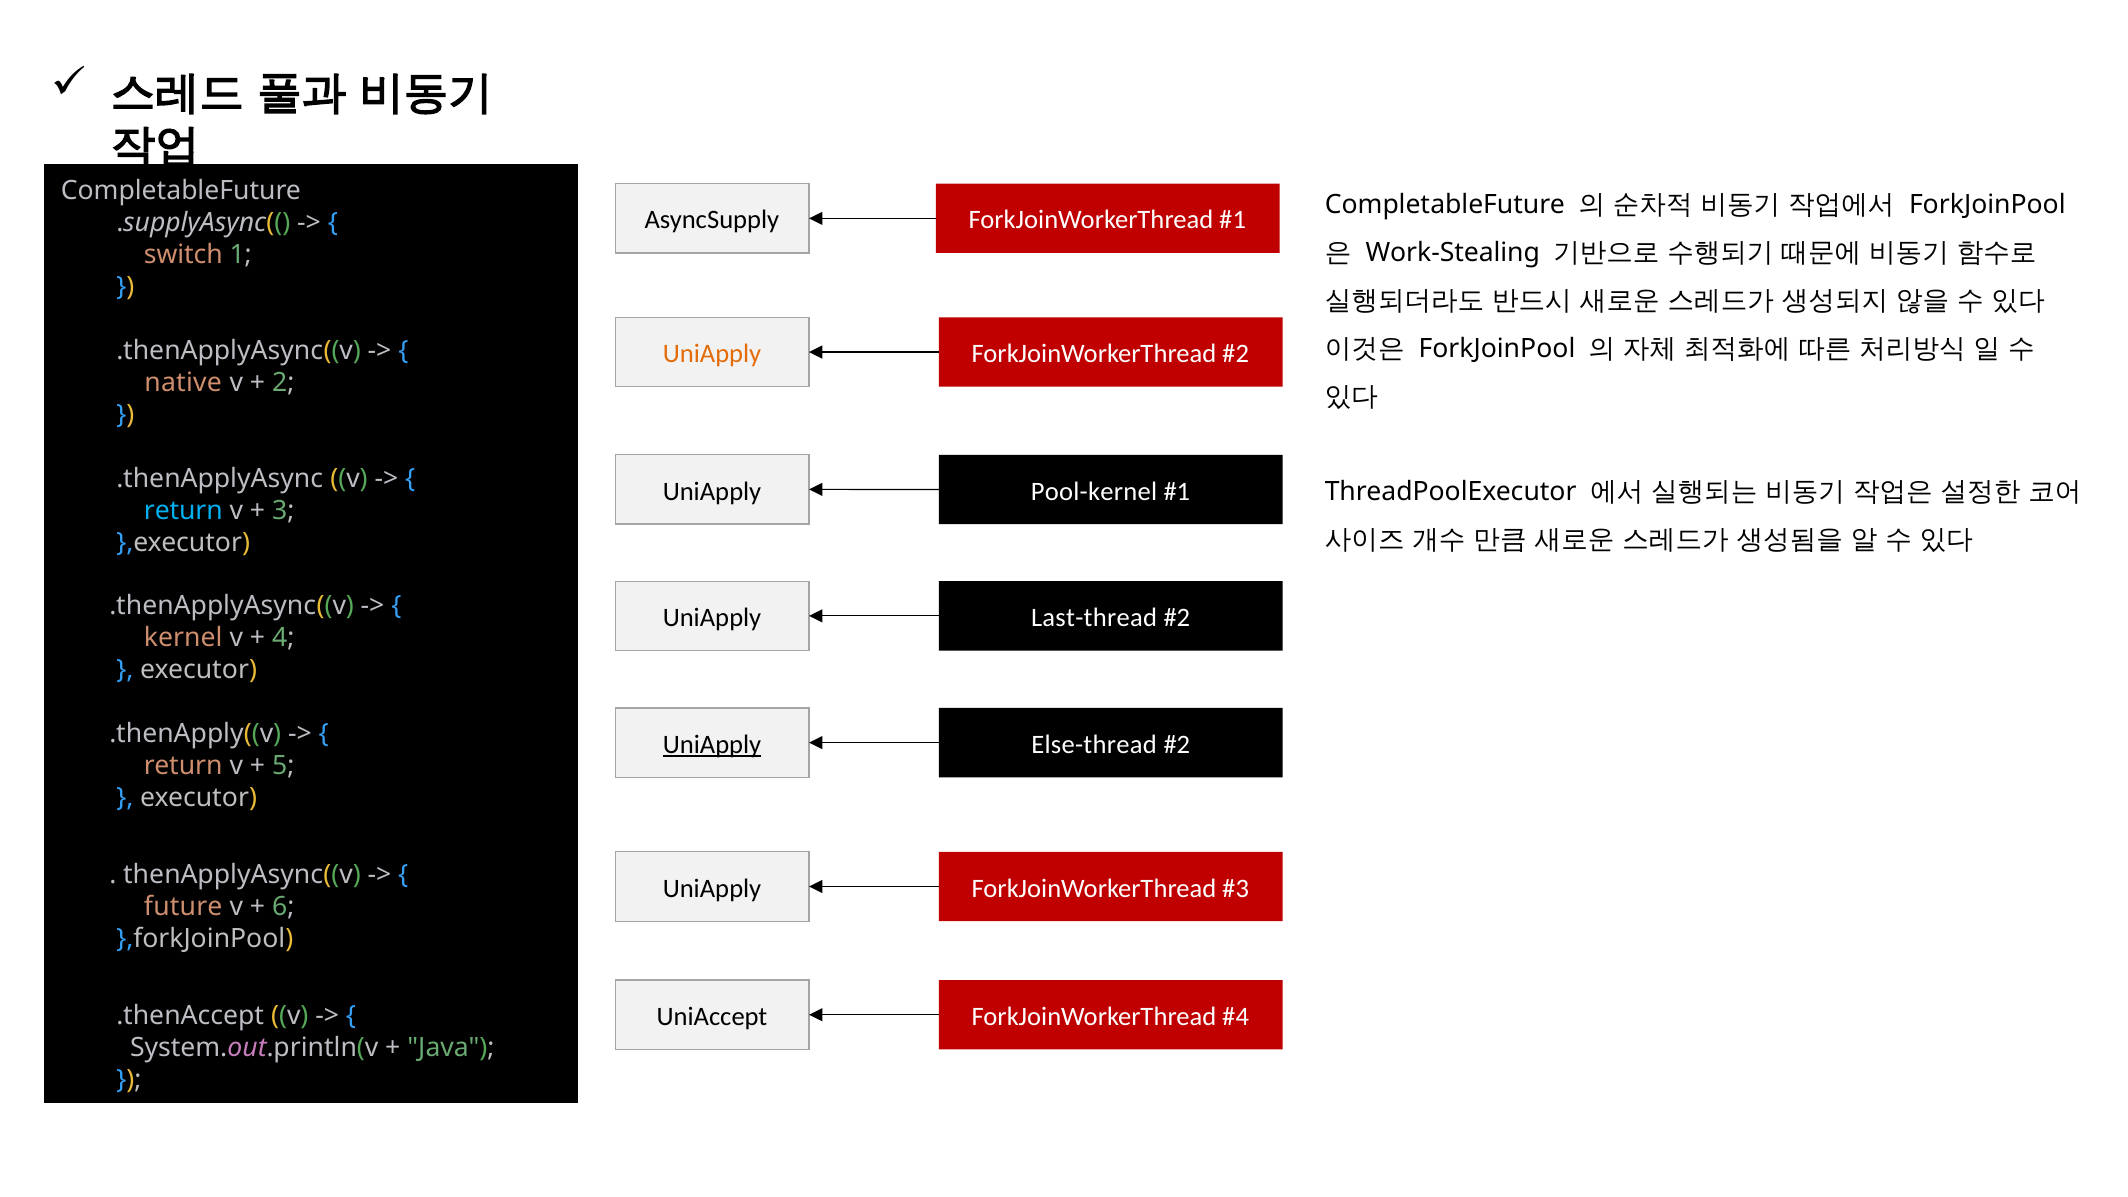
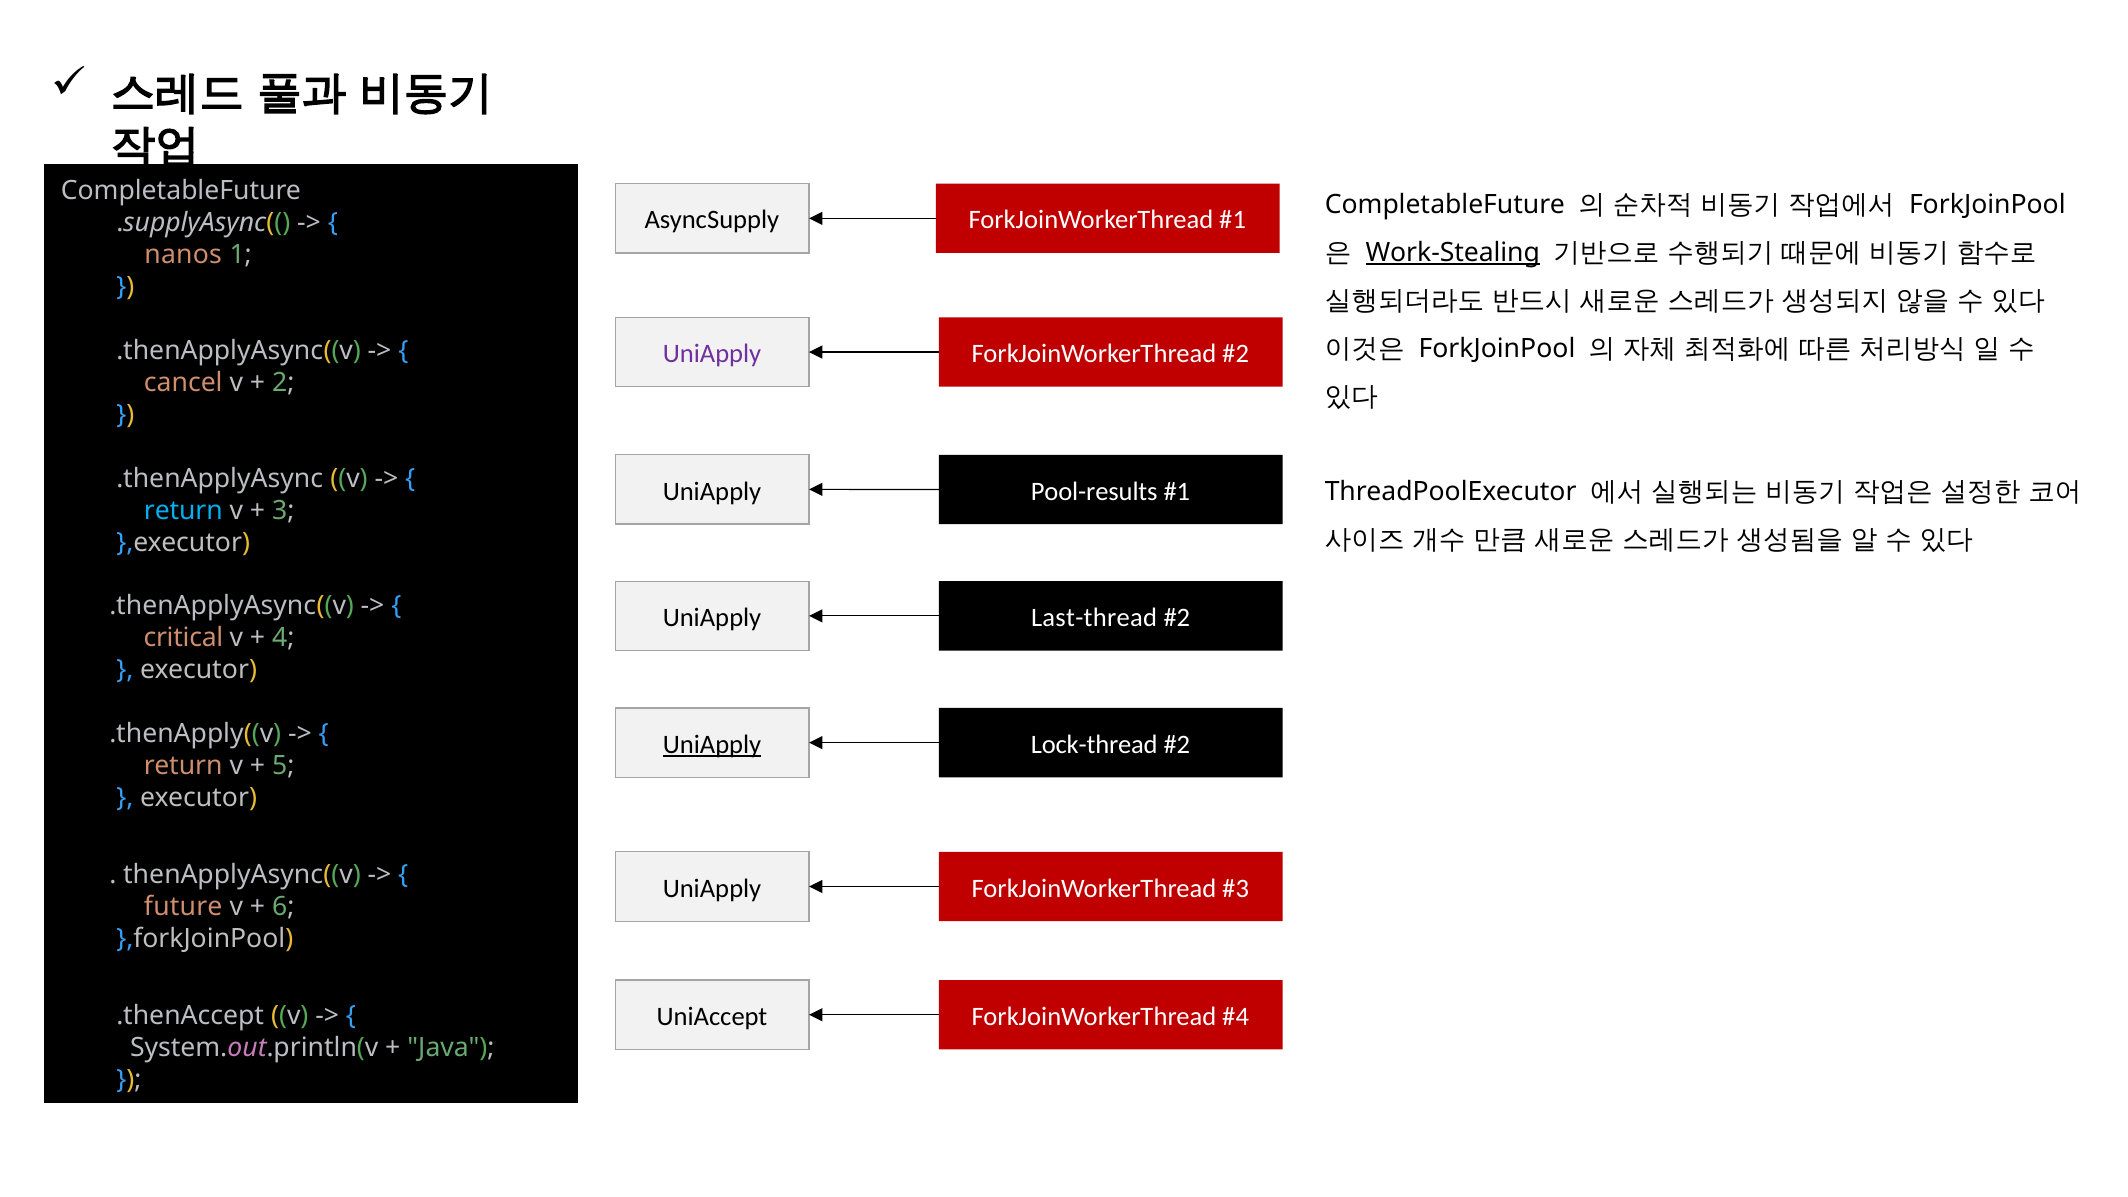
Work-Stealing underline: none -> present
switch: switch -> nanos
UniApply at (712, 354) colour: orange -> purple
native: native -> cancel
Pool-kernel: Pool-kernel -> Pool-results
kernel: kernel -> critical
Else-thread: Else-thread -> Lock-thread
